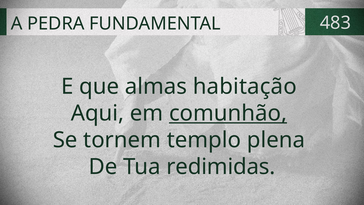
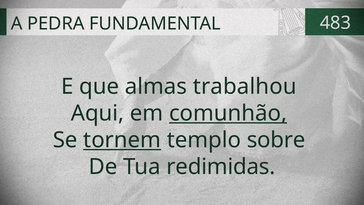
habitação: habitação -> trabalhou
tornem underline: none -> present
plena: plena -> sobre
